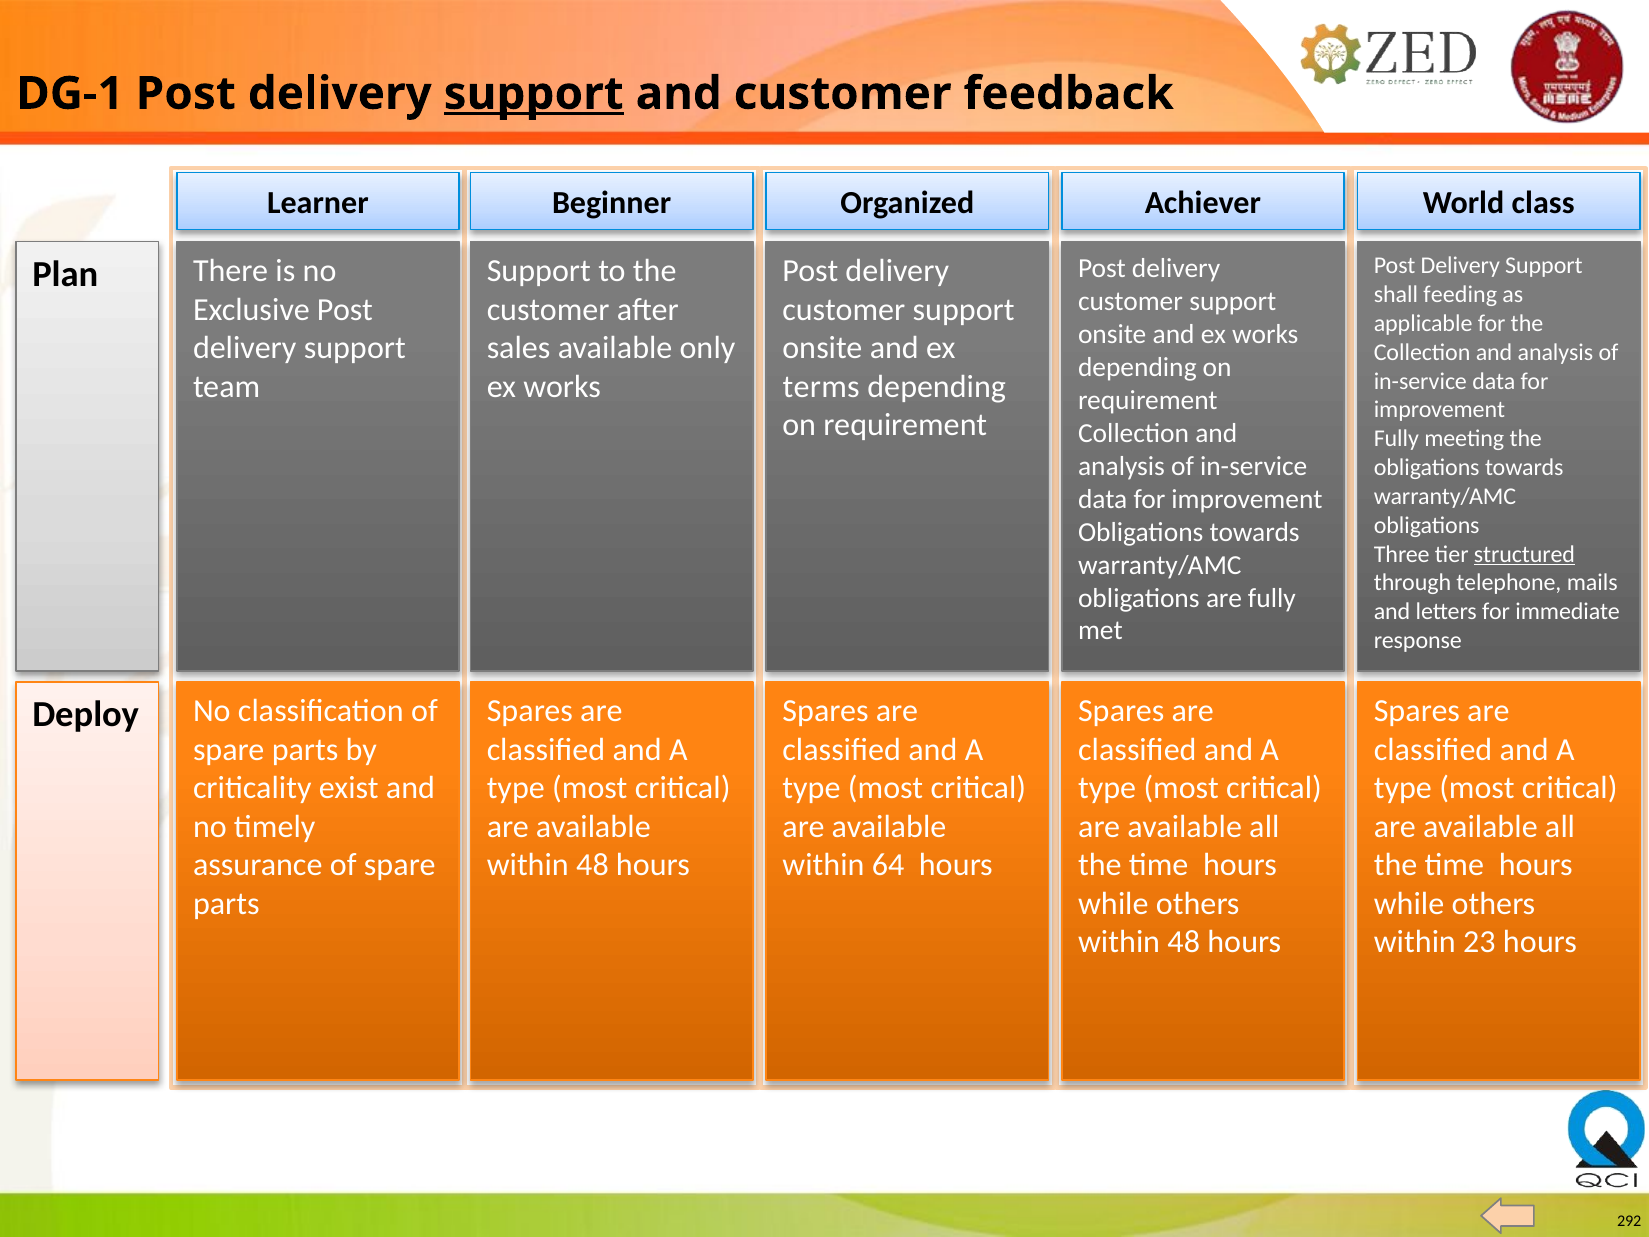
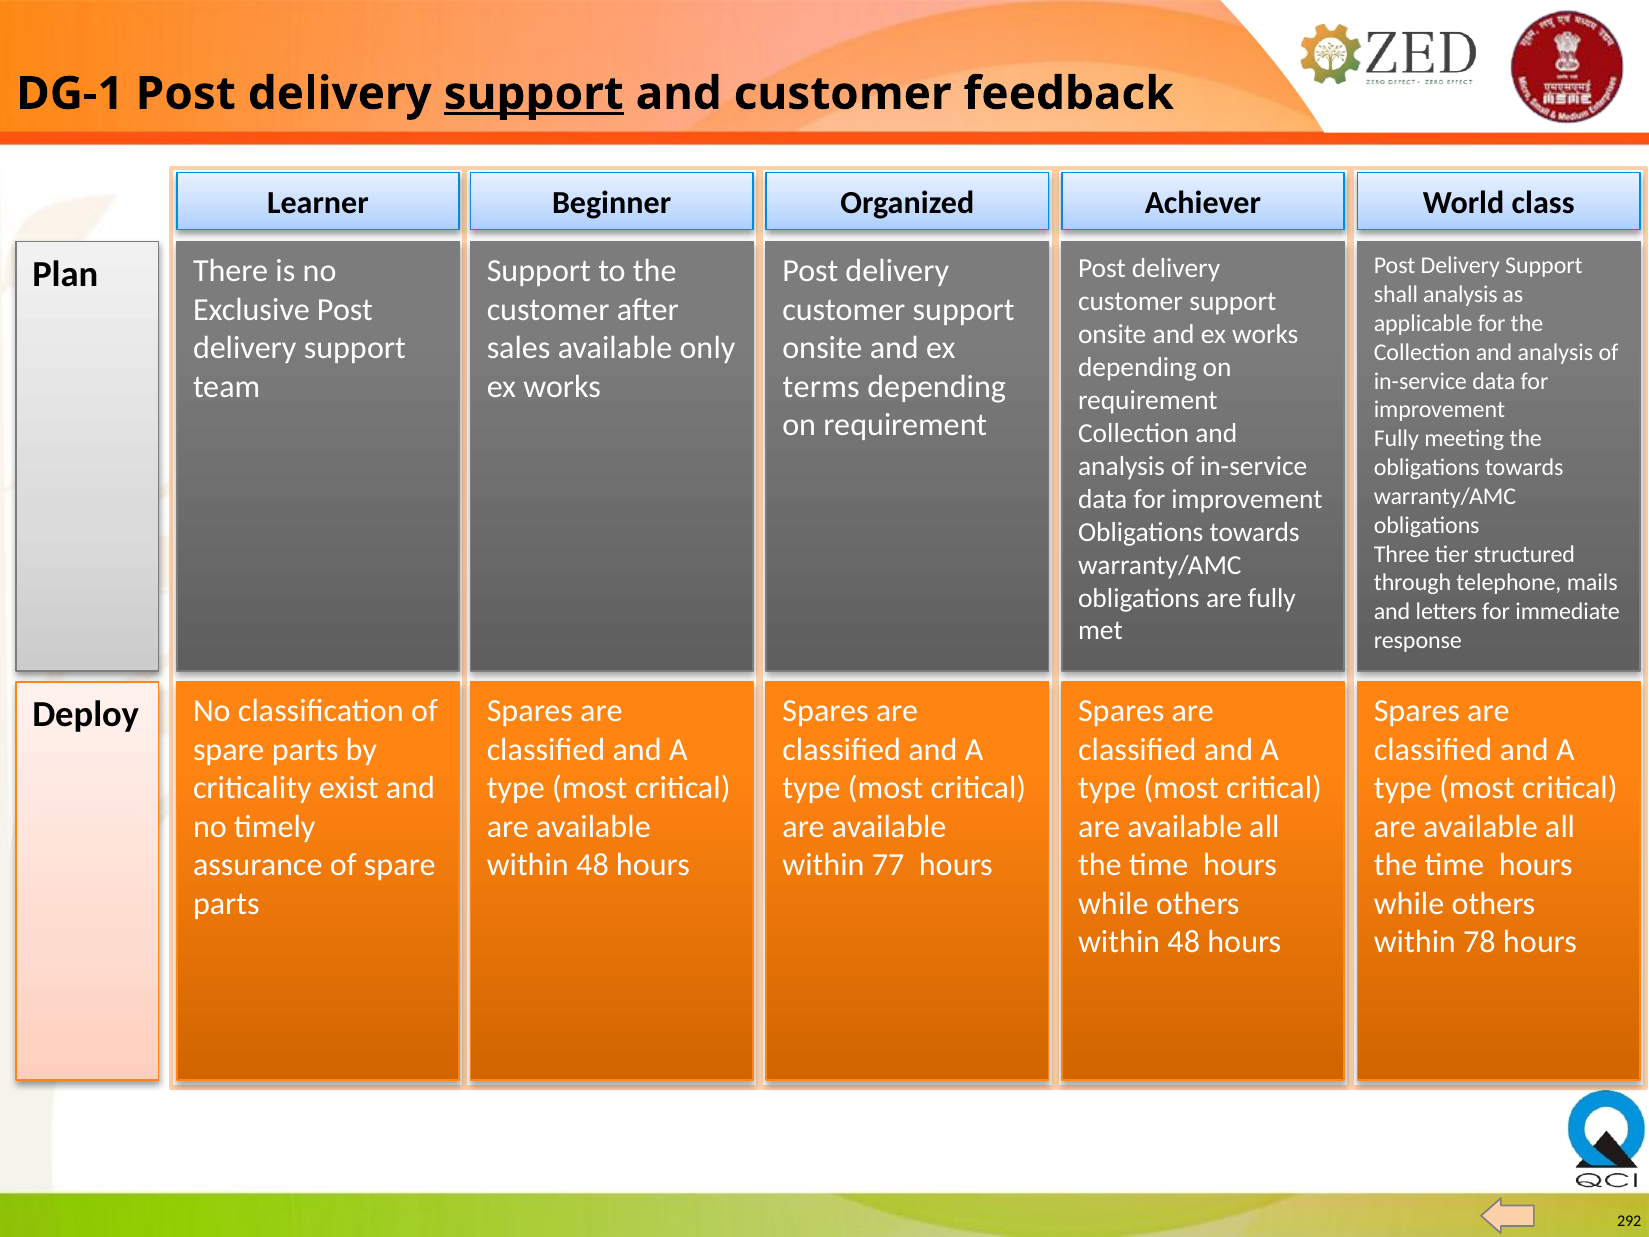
shall feeding: feeding -> analysis
structured underline: present -> none
64: 64 -> 77
23: 23 -> 78
